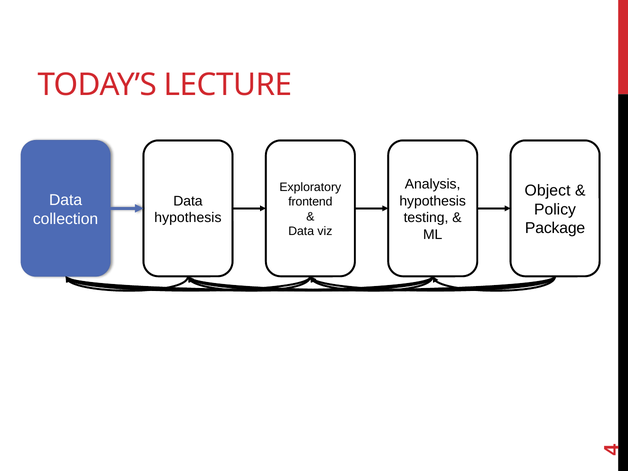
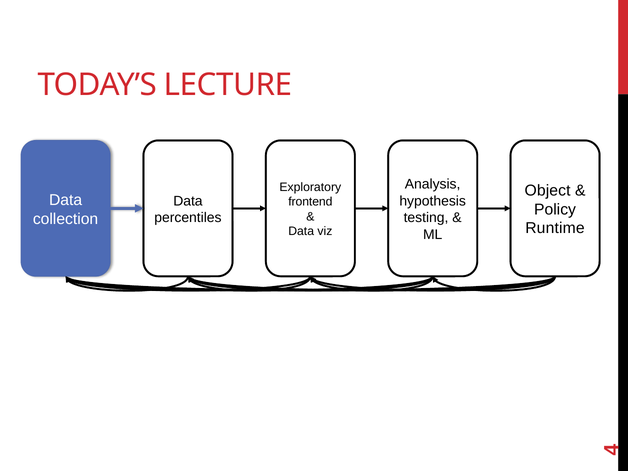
hypothesis at (188, 218): hypothesis -> percentiles
Package: Package -> Runtime
